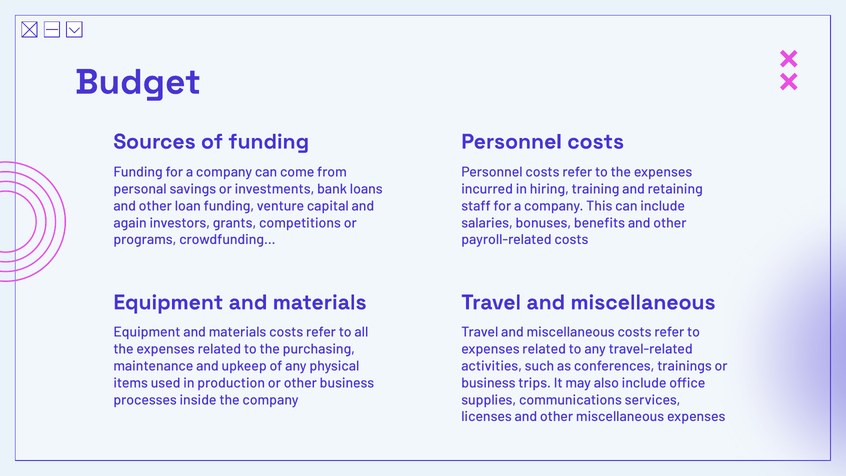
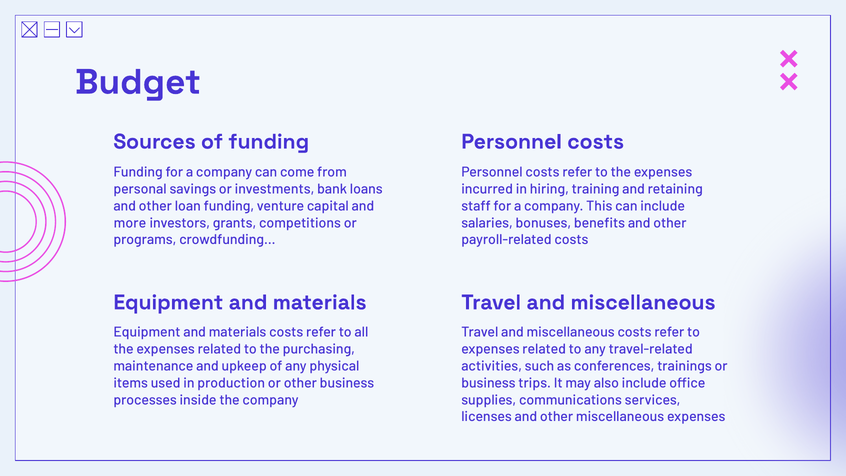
again: again -> more
